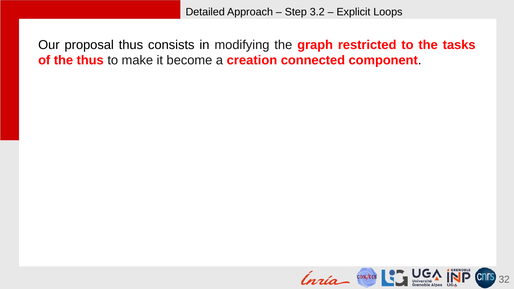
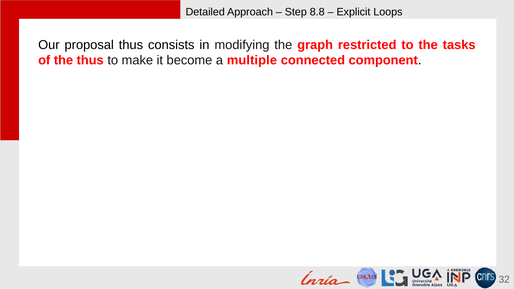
3.2: 3.2 -> 8.8
creation: creation -> multiple
